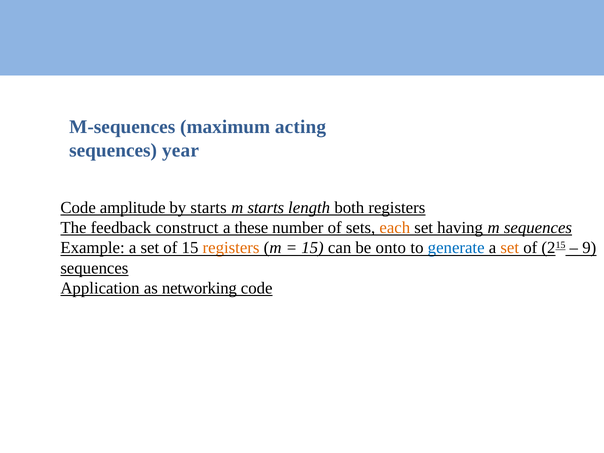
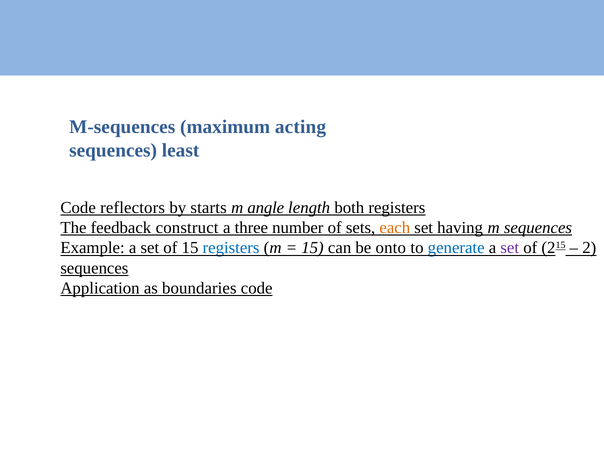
year: year -> least
amplitude: amplitude -> reflectors
m starts: starts -> angle
these: these -> three
registers at (231, 248) colour: orange -> blue
set at (510, 248) colour: orange -> purple
9: 9 -> 2
networking: networking -> boundaries
